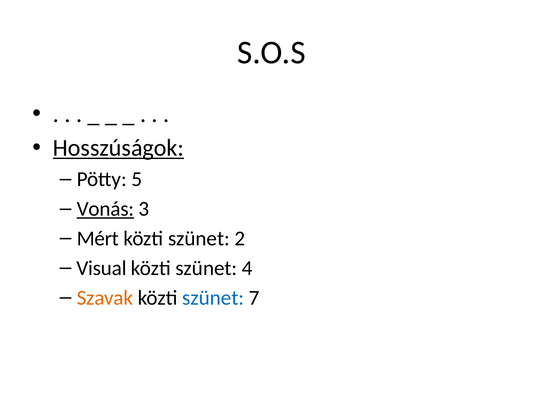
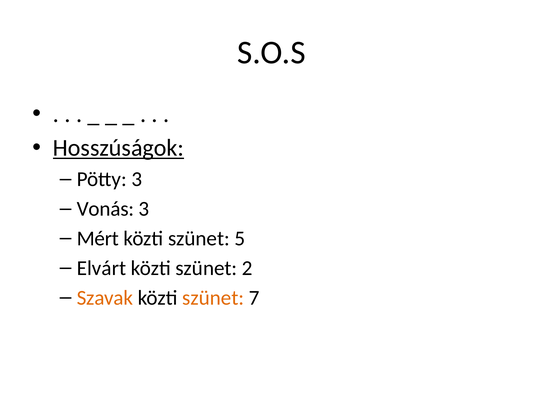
Pötty 5: 5 -> 3
Vonás underline: present -> none
2: 2 -> 5
Visual: Visual -> Elvárt
4: 4 -> 2
szünet at (213, 297) colour: blue -> orange
